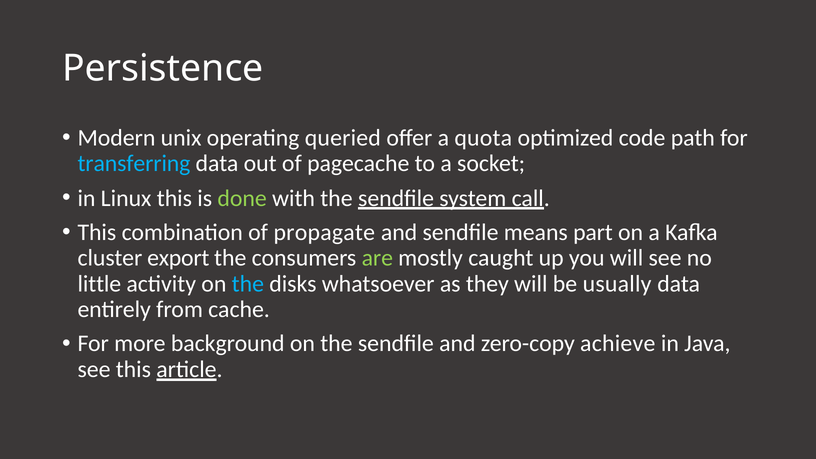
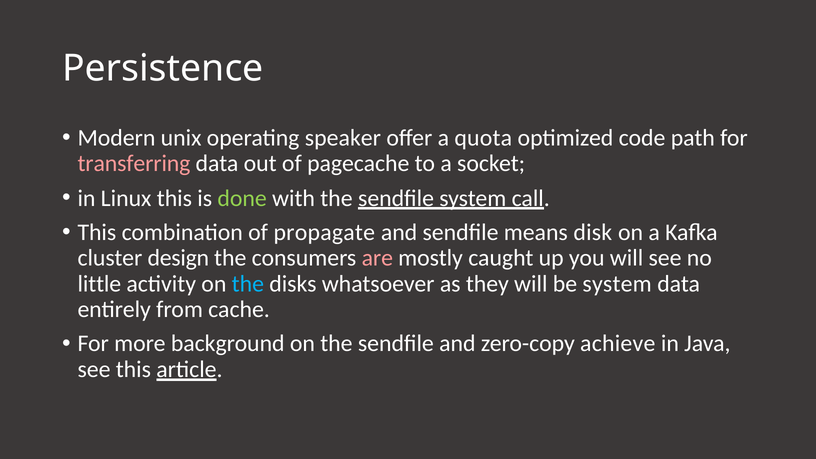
queried: queried -> speaker
transferring colour: light blue -> pink
part: part -> disk
export: export -> design
are colour: light green -> pink
be usually: usually -> system
